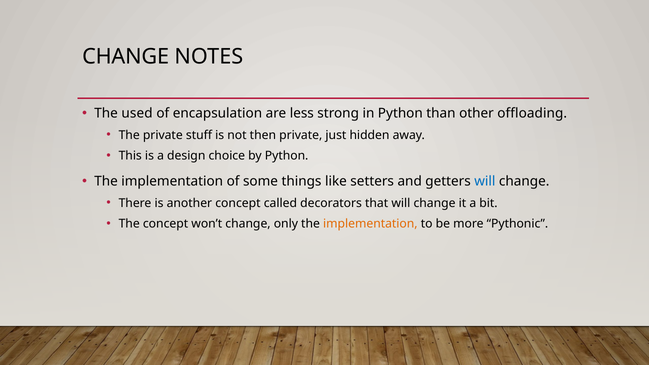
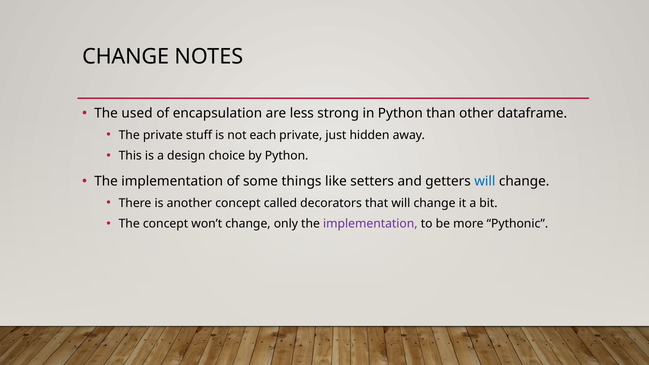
offloading: offloading -> dataframe
then: then -> each
implementation at (370, 224) colour: orange -> purple
